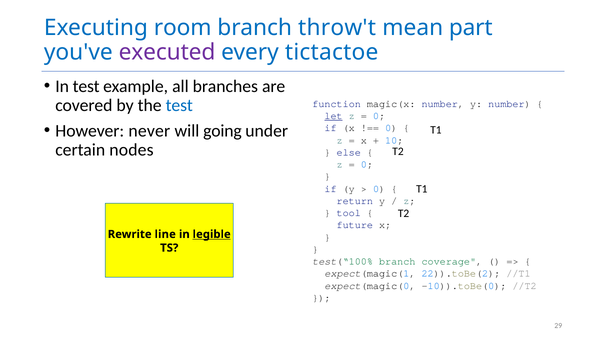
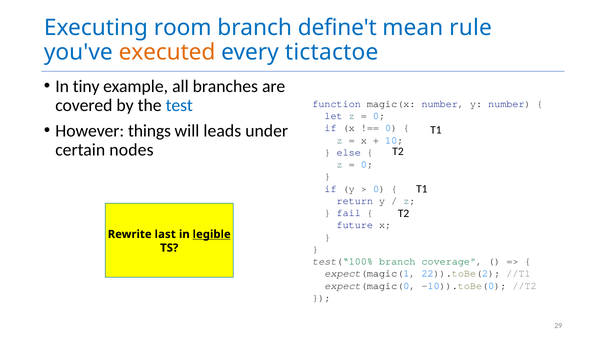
throw't: throw't -> define't
part: part -> rule
executed colour: purple -> orange
In test: test -> tiny
let underline: present -> none
never: never -> things
going: going -> leads
tool: tool -> fail
line: line -> last
